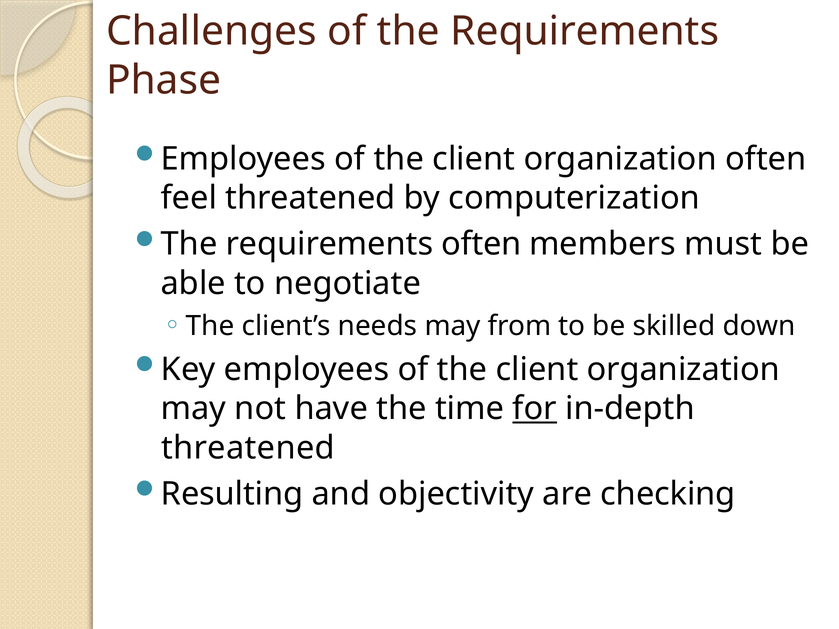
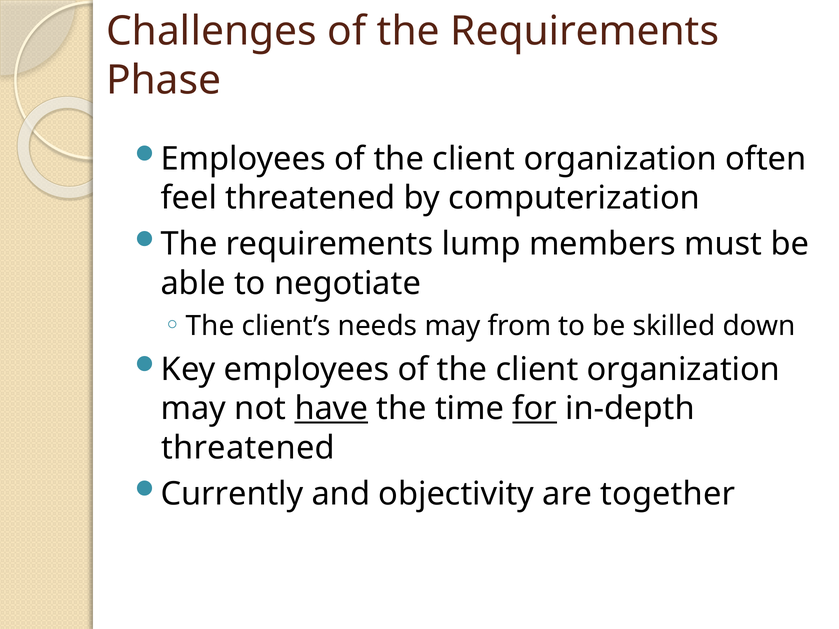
requirements often: often -> lump
have underline: none -> present
Resulting: Resulting -> Currently
checking: checking -> together
